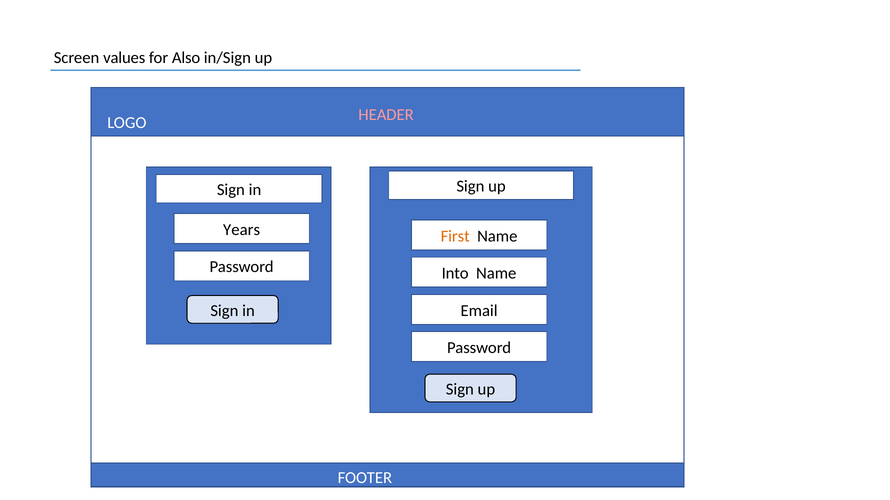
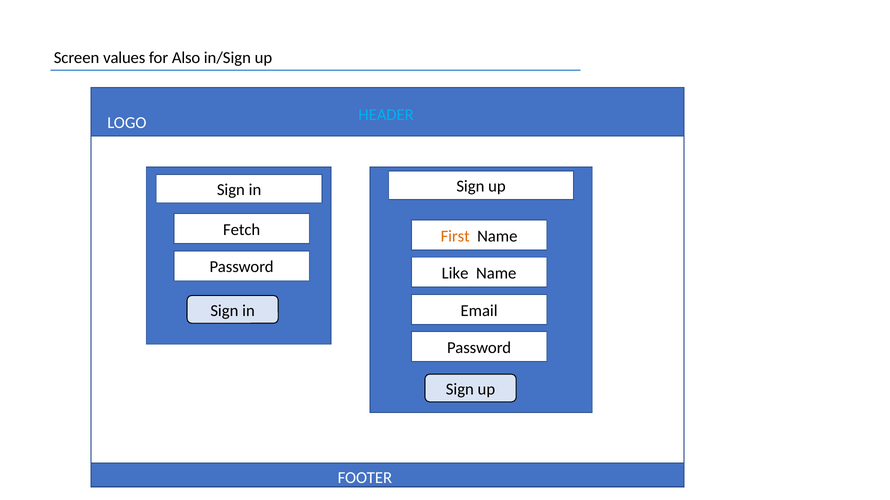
HEADER colour: pink -> light blue
Years: Years -> Fetch
Into: Into -> Like
